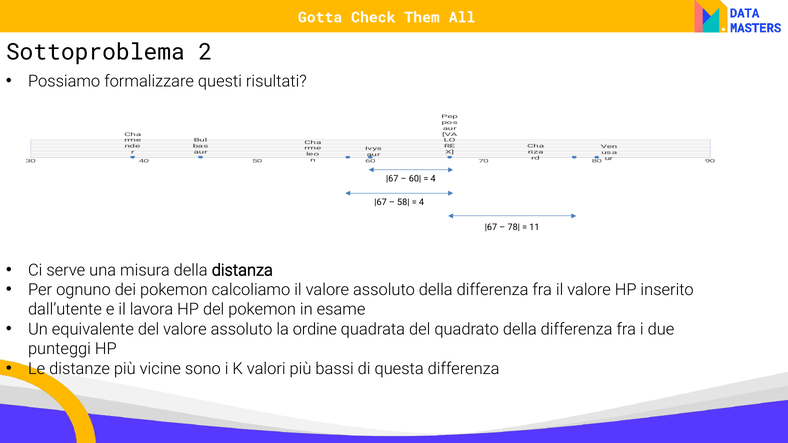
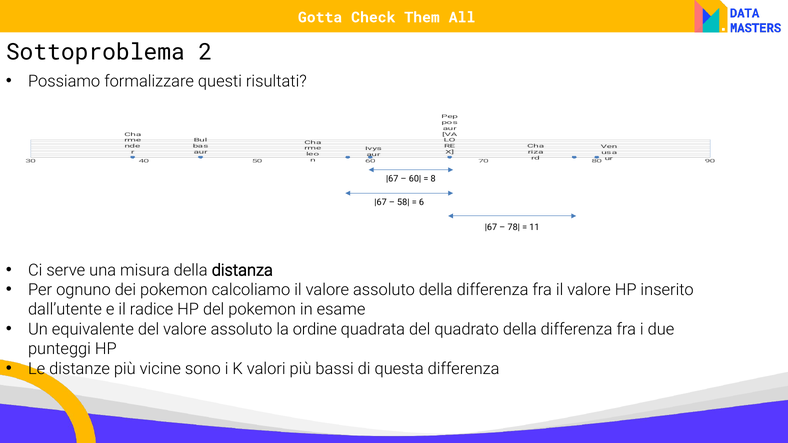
4 at (433, 179): 4 -> 8
4 at (421, 202): 4 -> 6
lavora: lavora -> radice
